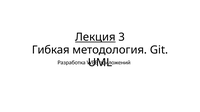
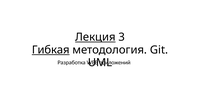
Гибкая underline: none -> present
